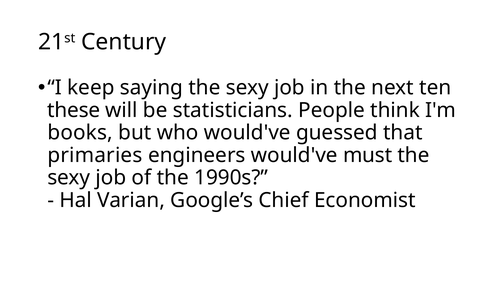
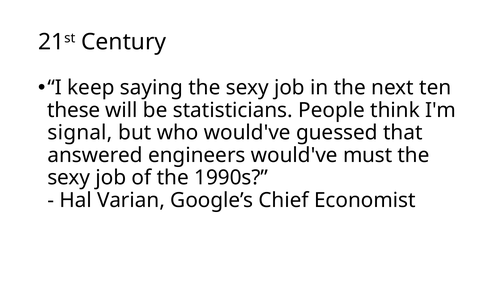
books: books -> signal
primaries: primaries -> answered
